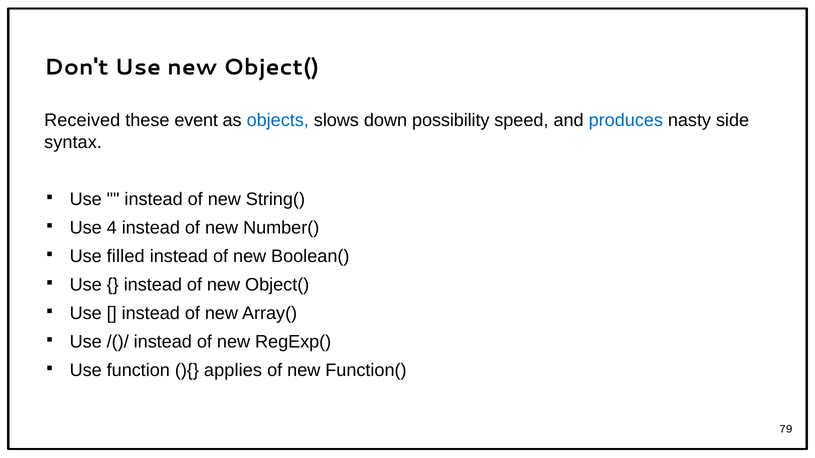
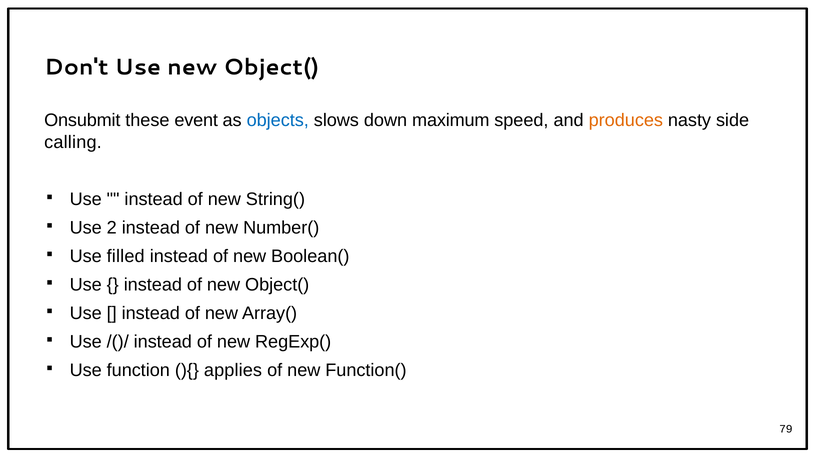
Received: Received -> Onsubmit
possibility: possibility -> maximum
produces colour: blue -> orange
syntax: syntax -> calling
4: 4 -> 2
